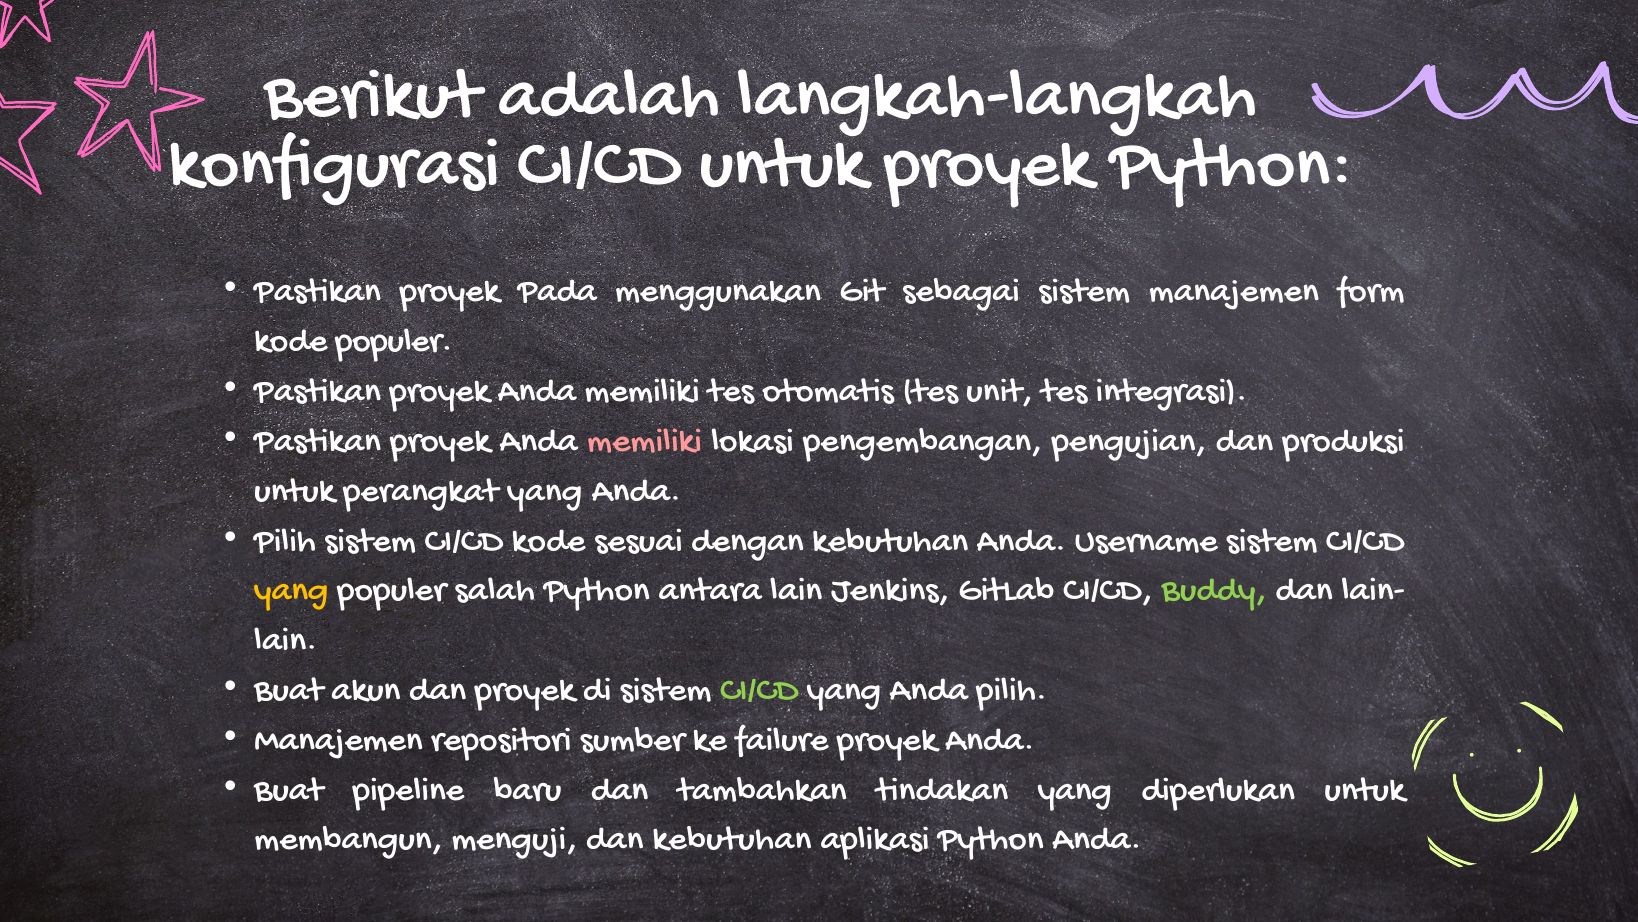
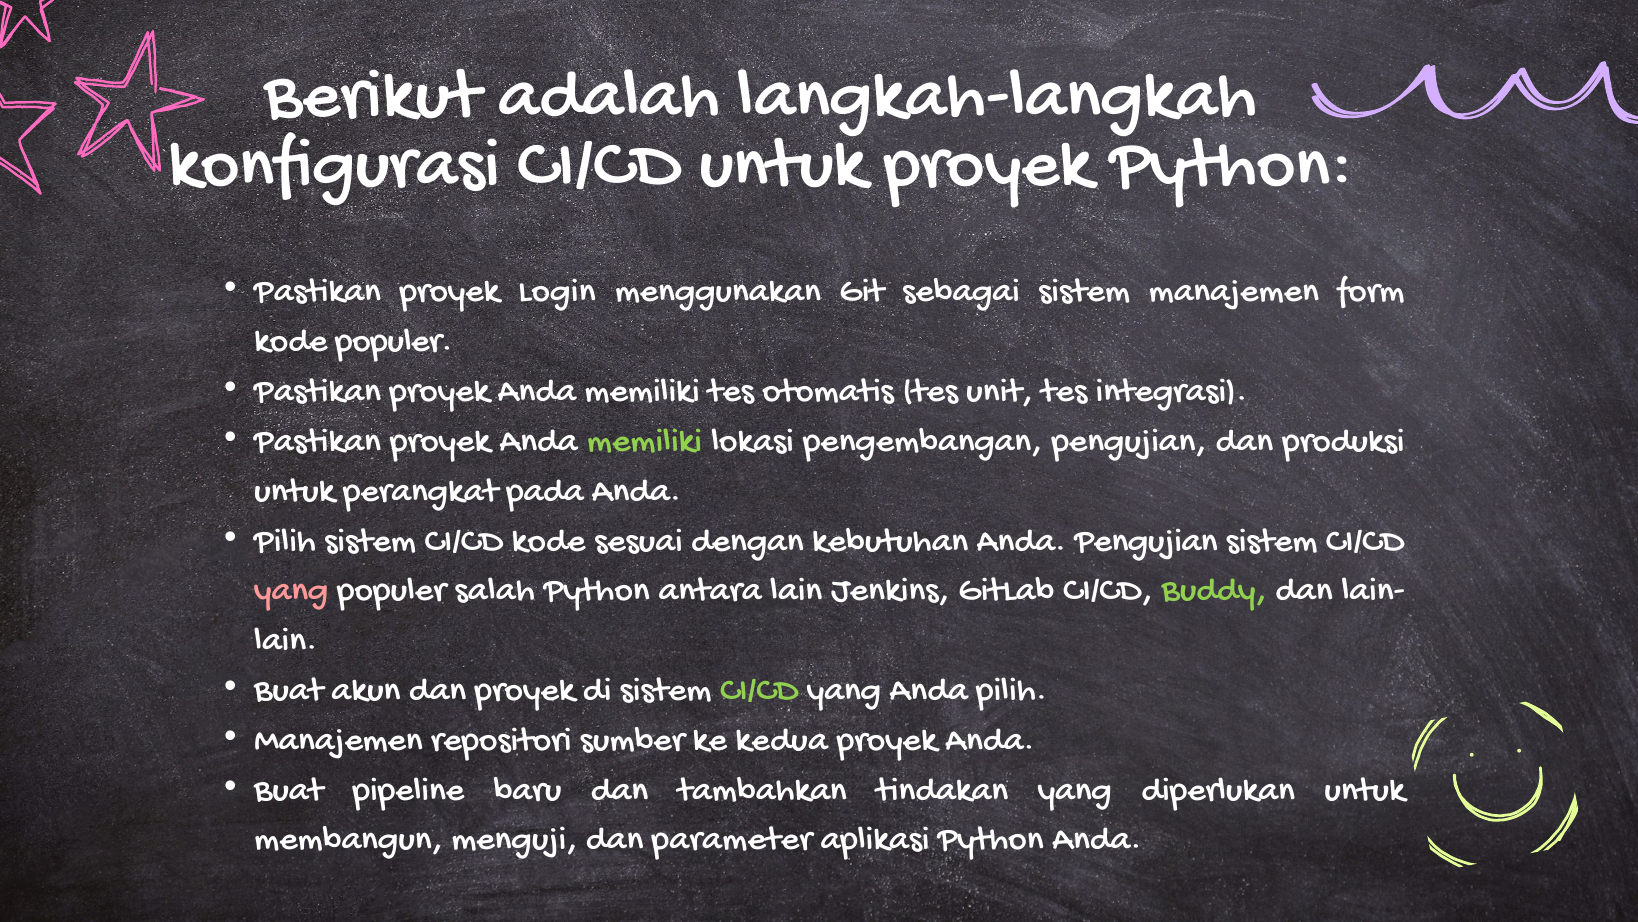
Pada: Pada -> Login
memiliki at (645, 438) colour: pink -> light green
perangkat yang: yang -> pada
Anda Username: Username -> Pengujian
yang at (291, 588) colour: yellow -> pink
failure: failure -> kedua
dan kebutuhan: kebutuhan -> parameter
